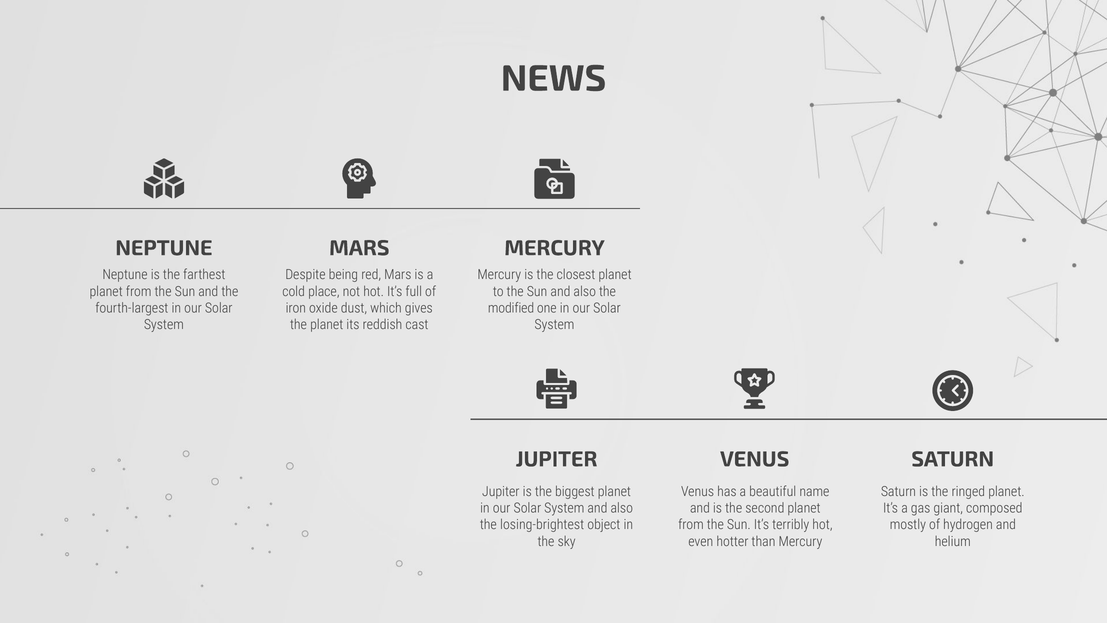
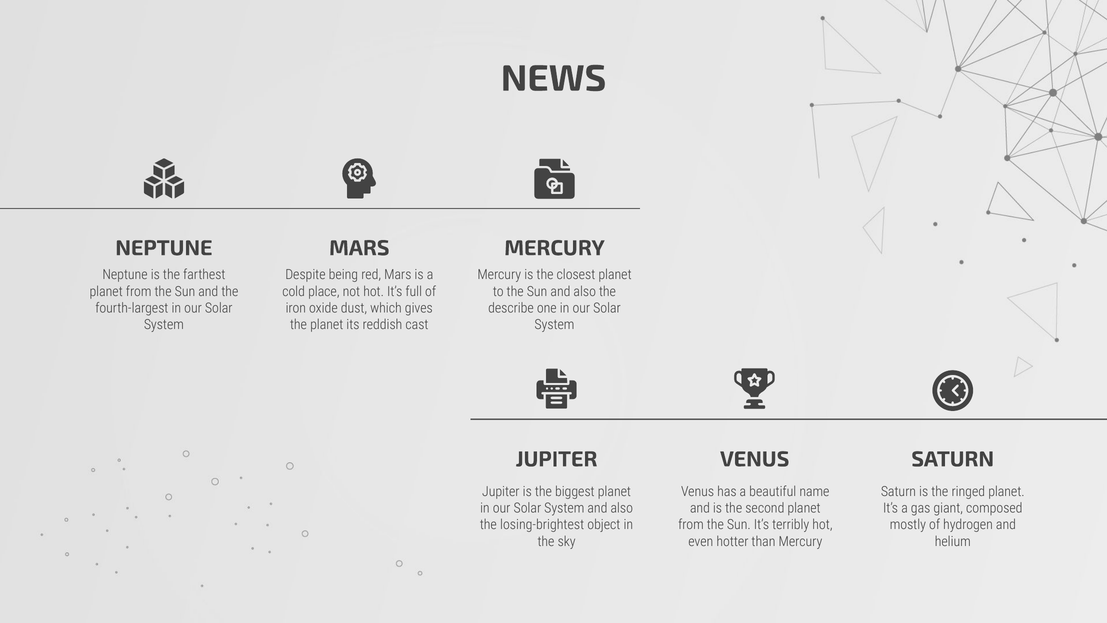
modified: modified -> describe
